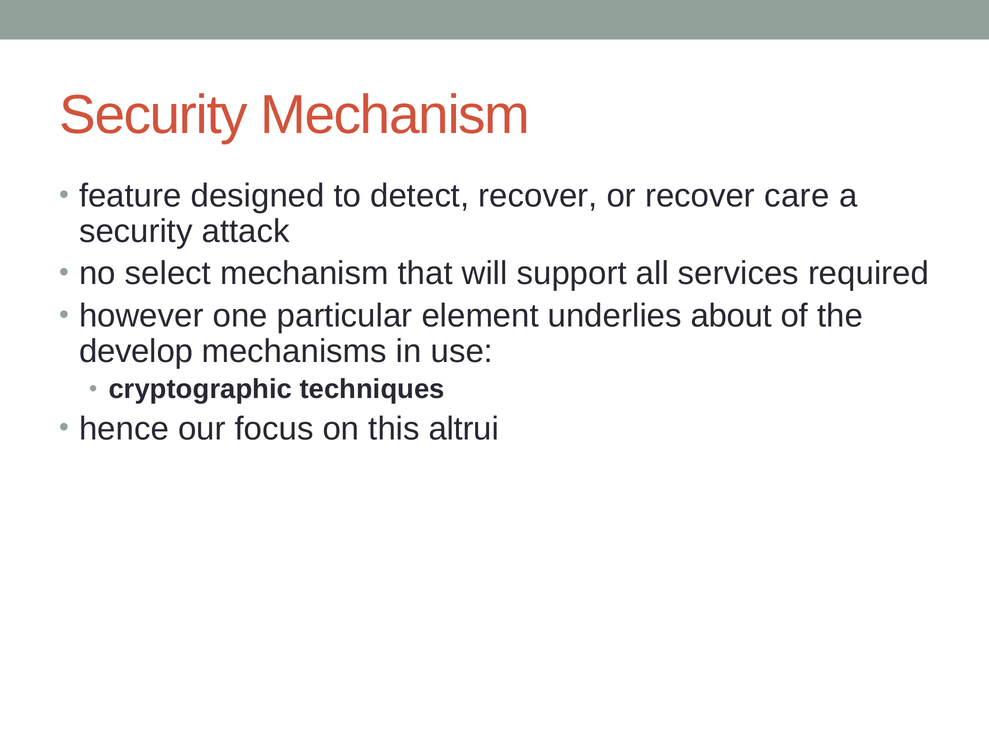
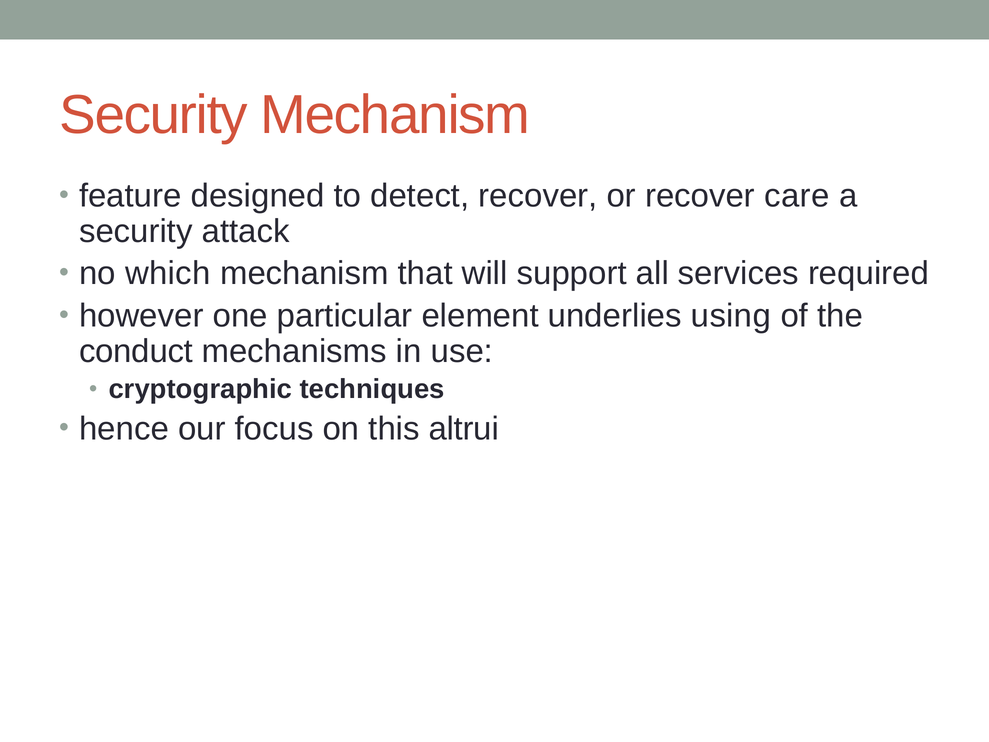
select: select -> which
about: about -> using
develop: develop -> conduct
